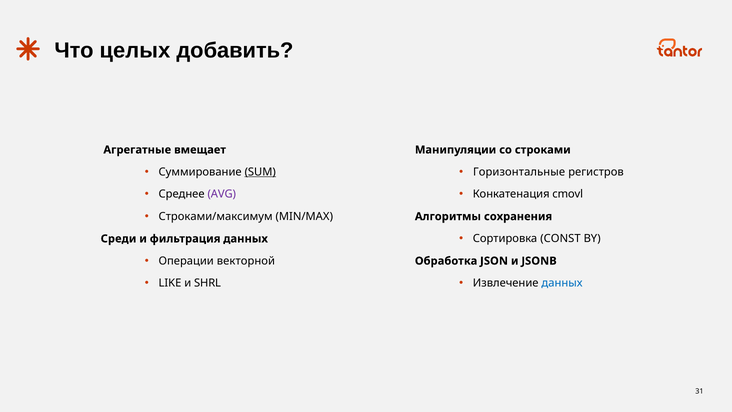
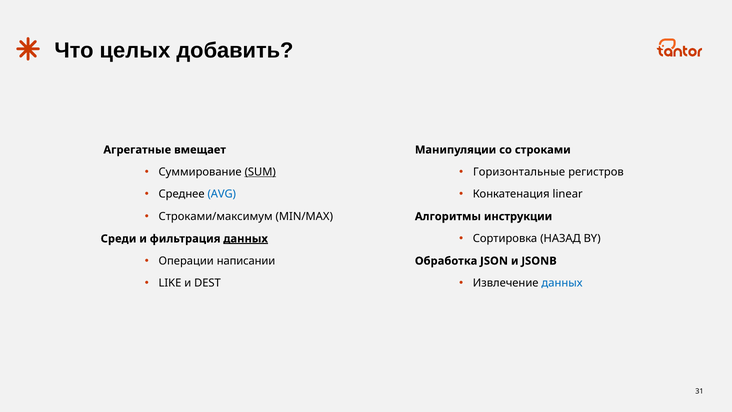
AVG colour: purple -> blue
cmovl: cmovl -> linear
сохранения: сохранения -> инструкции
CONST: CONST -> НАЗАД
данных at (246, 239) underline: none -> present
векторной: векторной -> написании
SHRL: SHRL -> DEST
